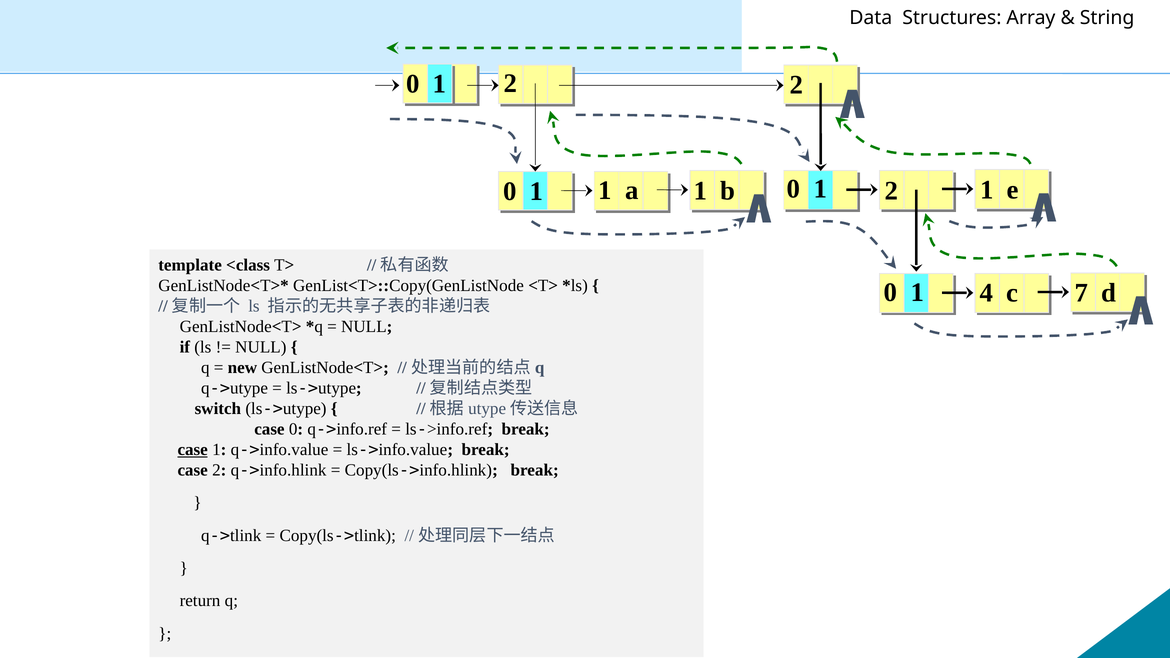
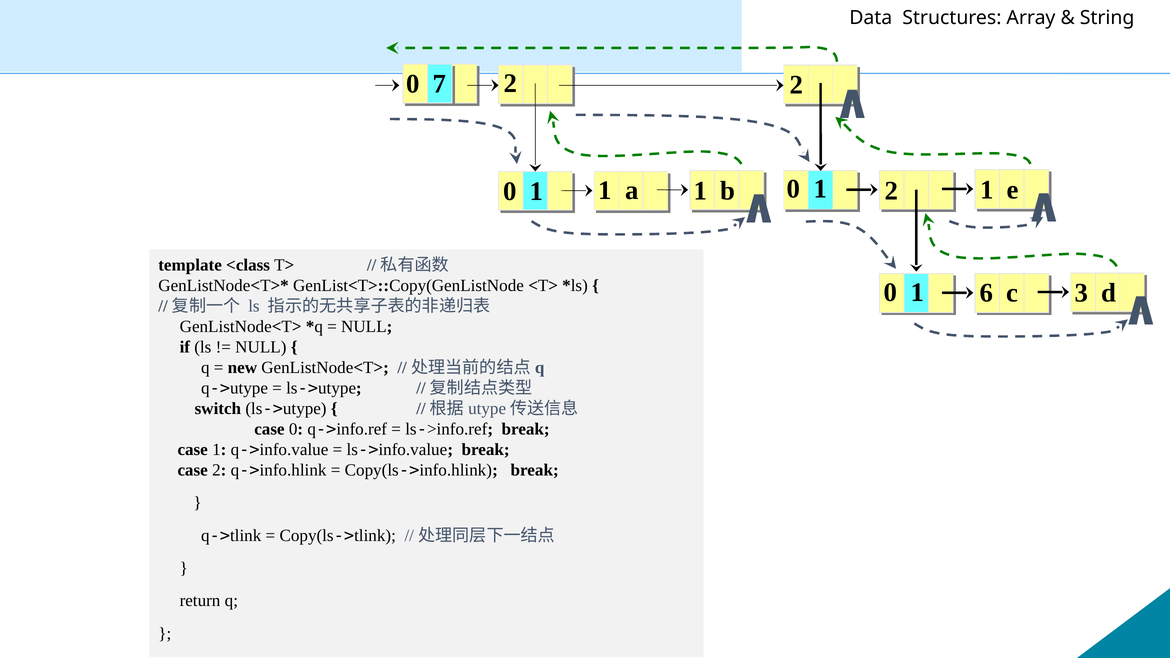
1 at (440, 84): 1 -> 7
4: 4 -> 6
7: 7 -> 3
case at (193, 450) underline: present -> none
